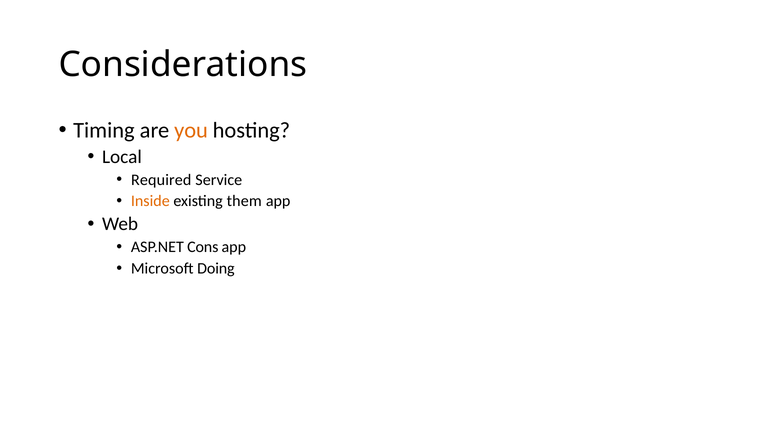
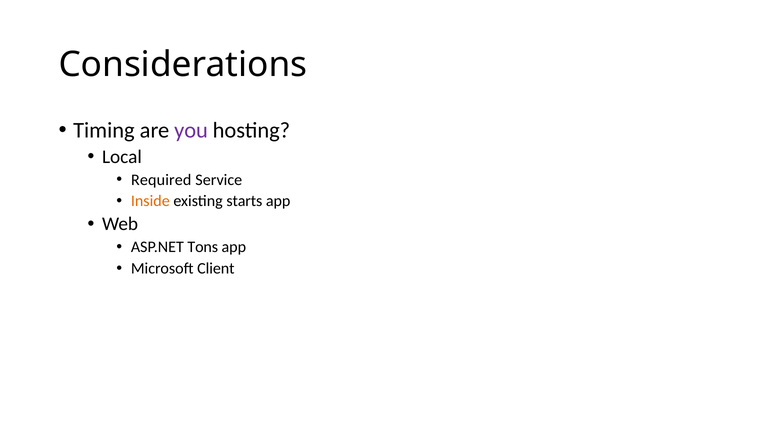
you colour: orange -> purple
them: them -> starts
Cons: Cons -> Tons
Doing: Doing -> Client
